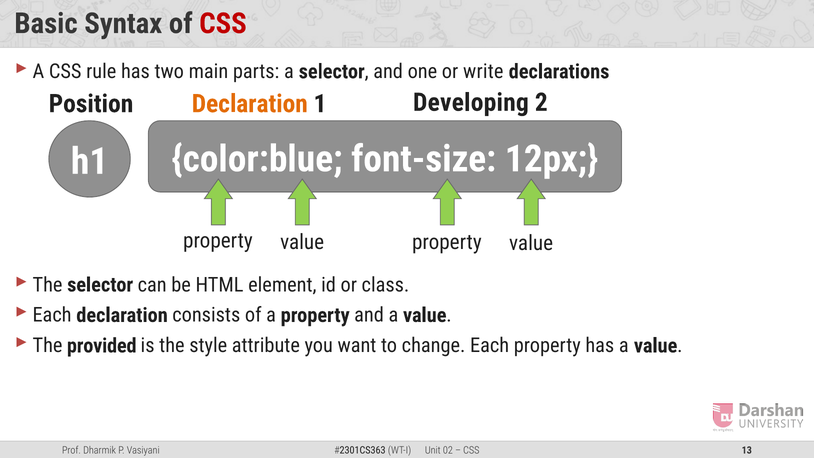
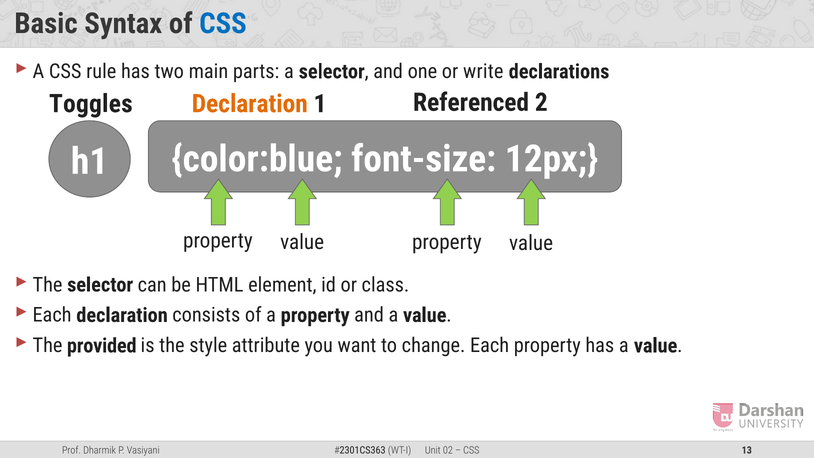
CSS at (223, 24) colour: red -> blue
Position: Position -> Toggles
Developing: Developing -> Referenced
